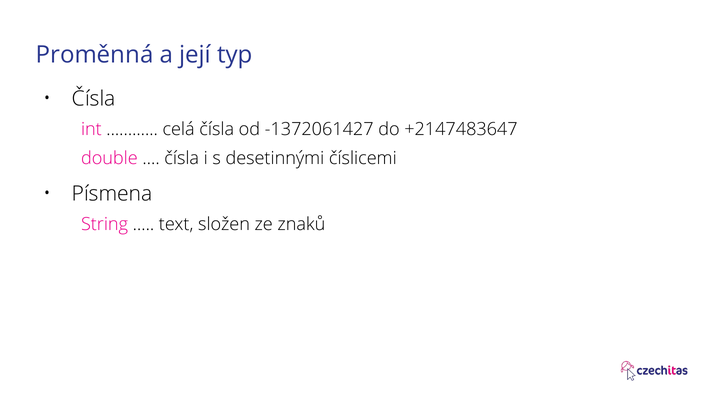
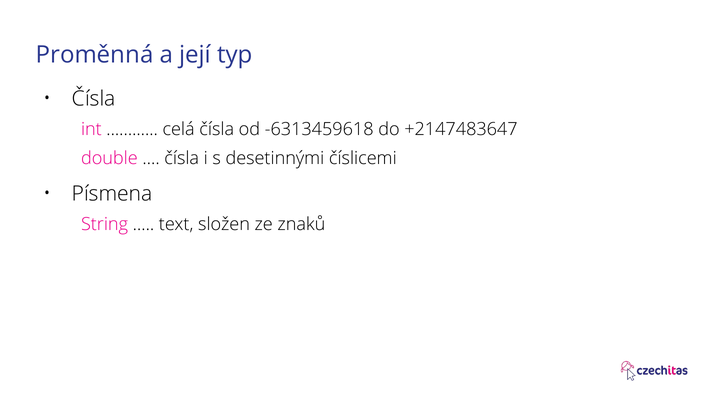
-1372061427: -1372061427 -> -6313459618
